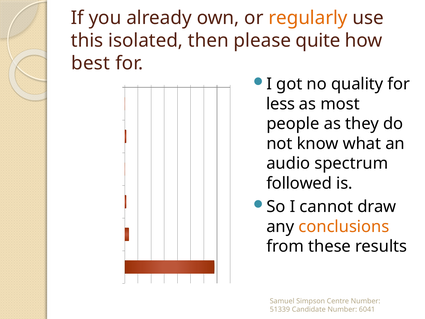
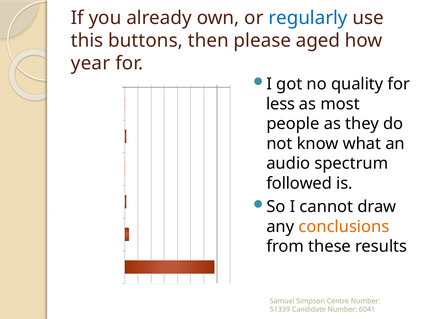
regularly colour: orange -> blue
isolated: isolated -> buttons
quite: quite -> aged
best at (91, 63): best -> year
